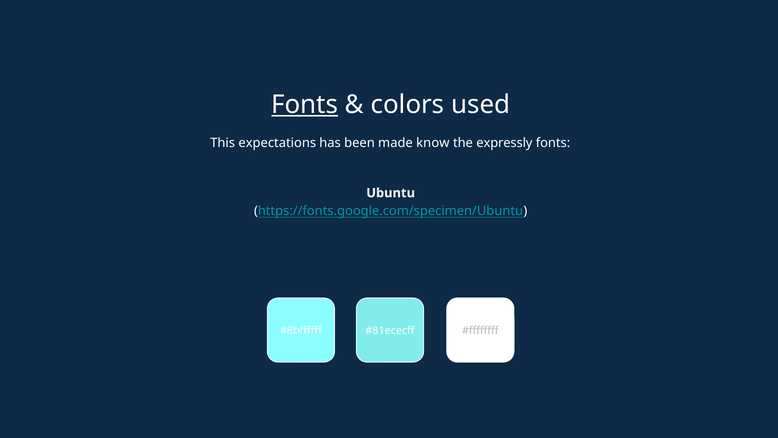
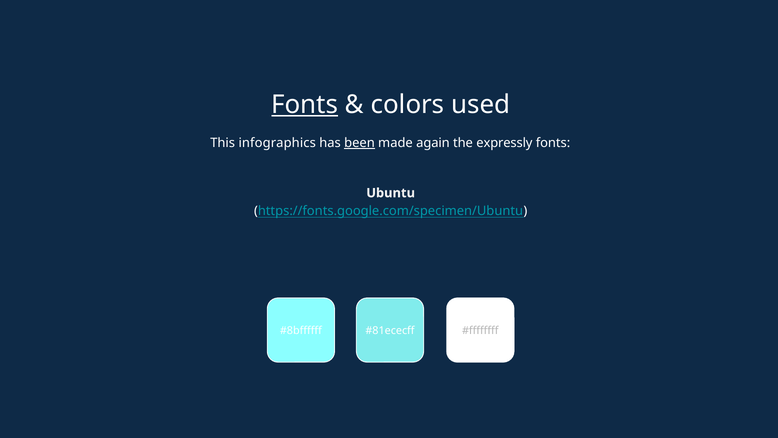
expectations: expectations -> infographics
been underline: none -> present
know: know -> again
